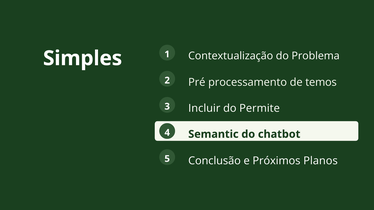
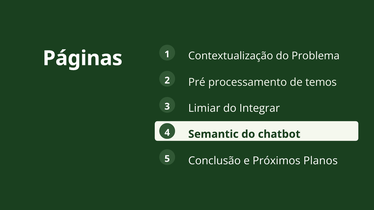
Simples: Simples -> Páginas
Incluir: Incluir -> Limiar
Permite: Permite -> Integrar
